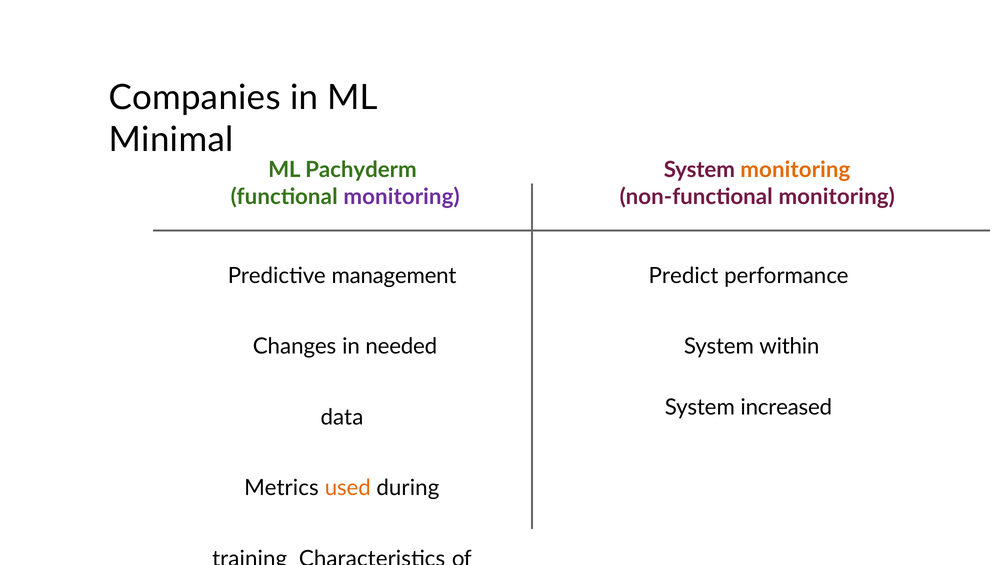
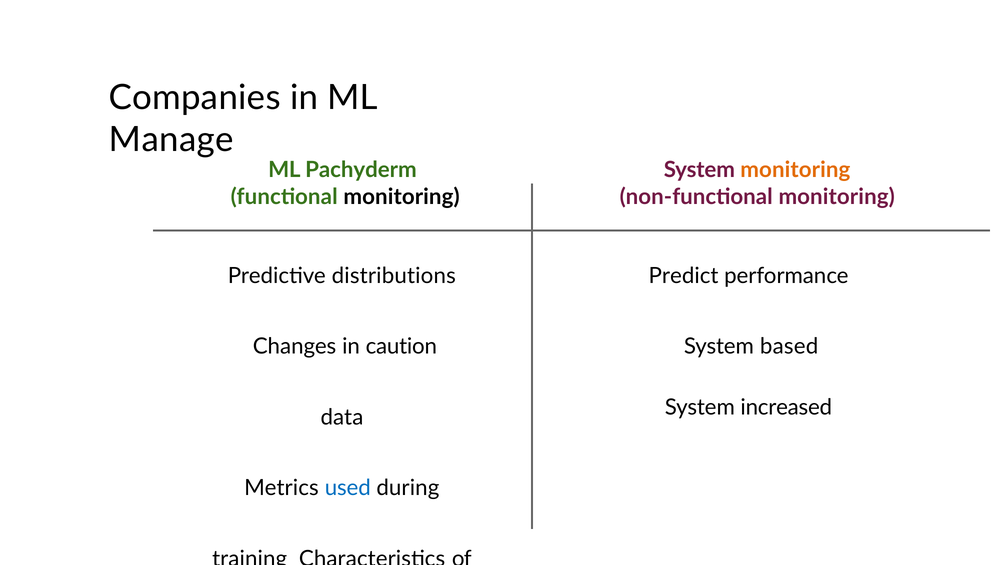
Minimal: Minimal -> Manage
monitoring at (402, 197) colour: purple -> black
management: management -> distributions
needed: needed -> caution
within: within -> based
used colour: orange -> blue
